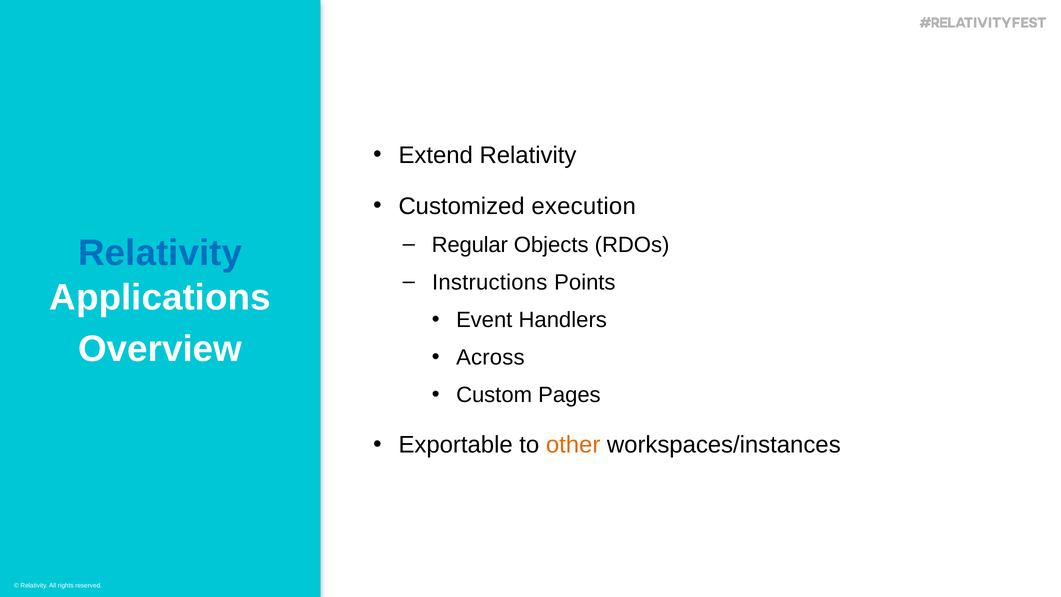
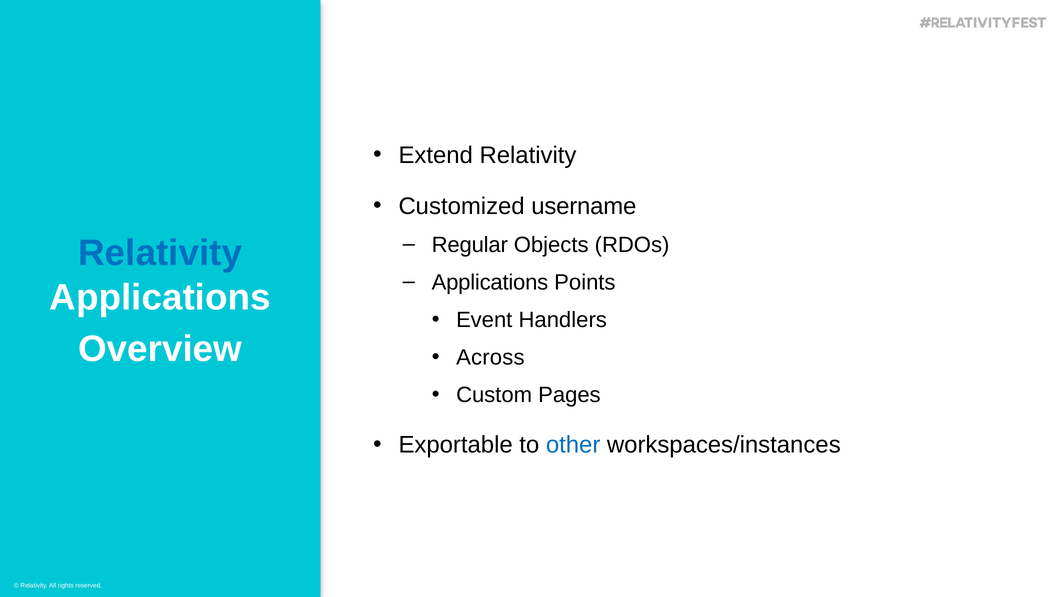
execution: execution -> username
Instructions at (490, 282): Instructions -> Applications
other colour: orange -> blue
